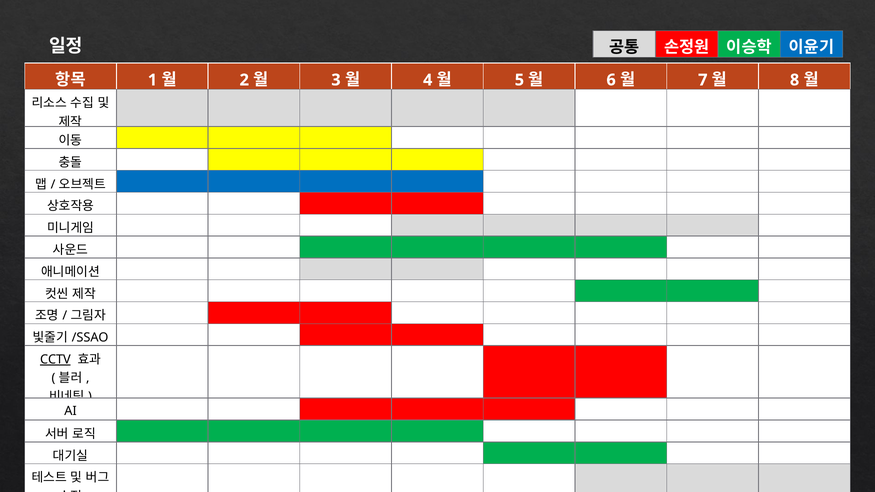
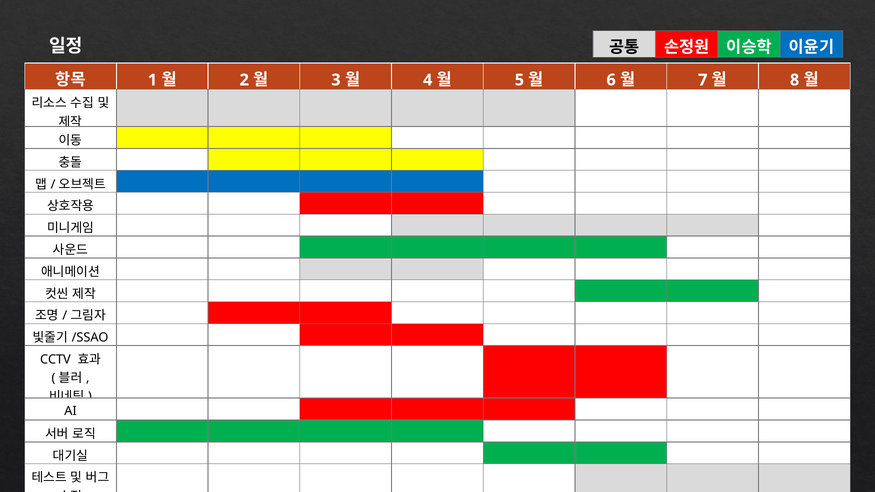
CCTV underline: present -> none
